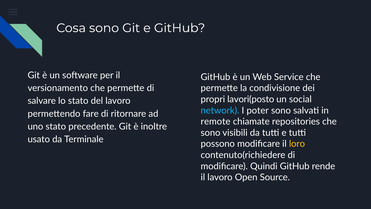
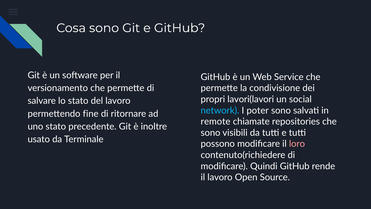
lavori(posto: lavori(posto -> lavori(lavori
fare: fare -> fine
loro colour: yellow -> pink
